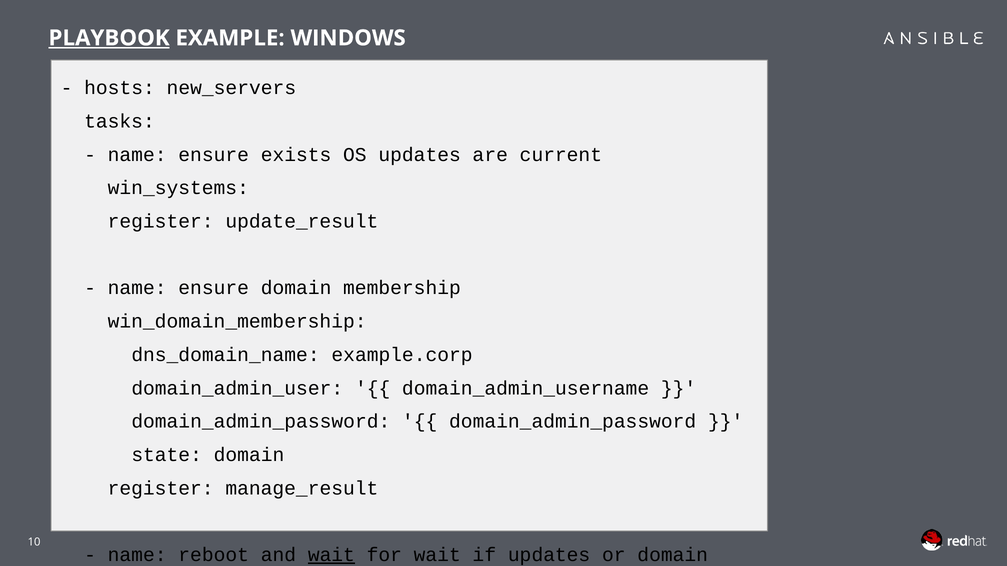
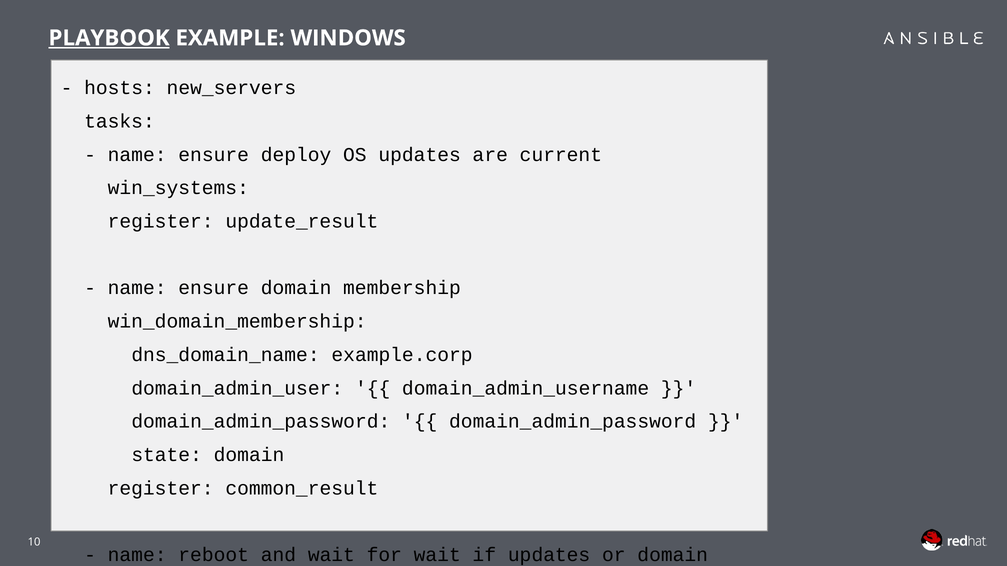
ensure exists: exists -> deploy
manage_result: manage_result -> common_result
wait at (331, 555) underline: present -> none
